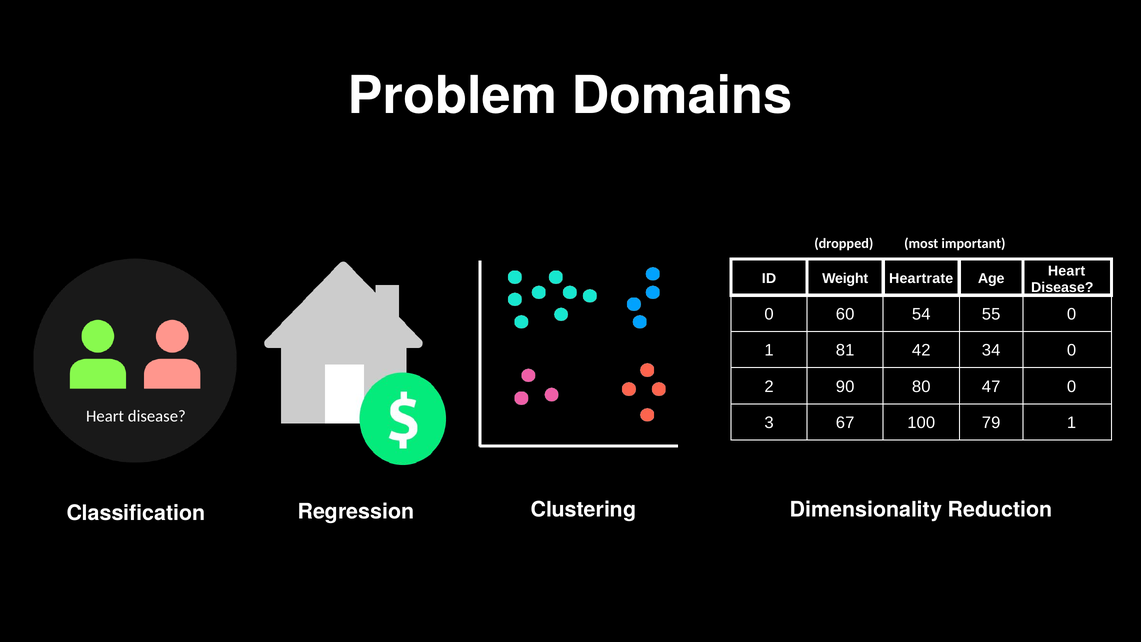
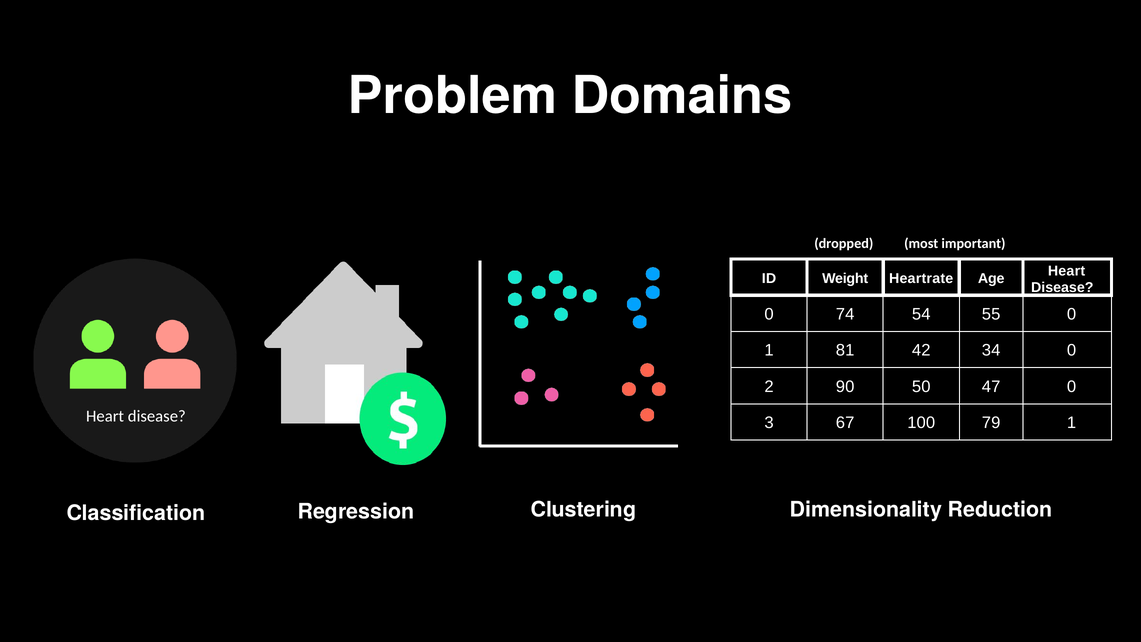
60: 60 -> 74
80: 80 -> 50
